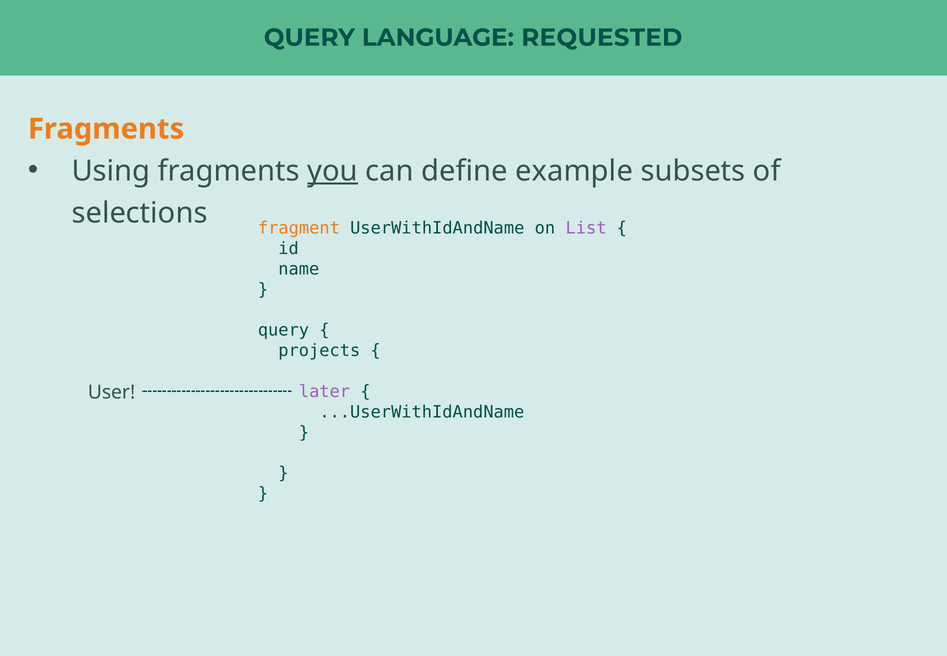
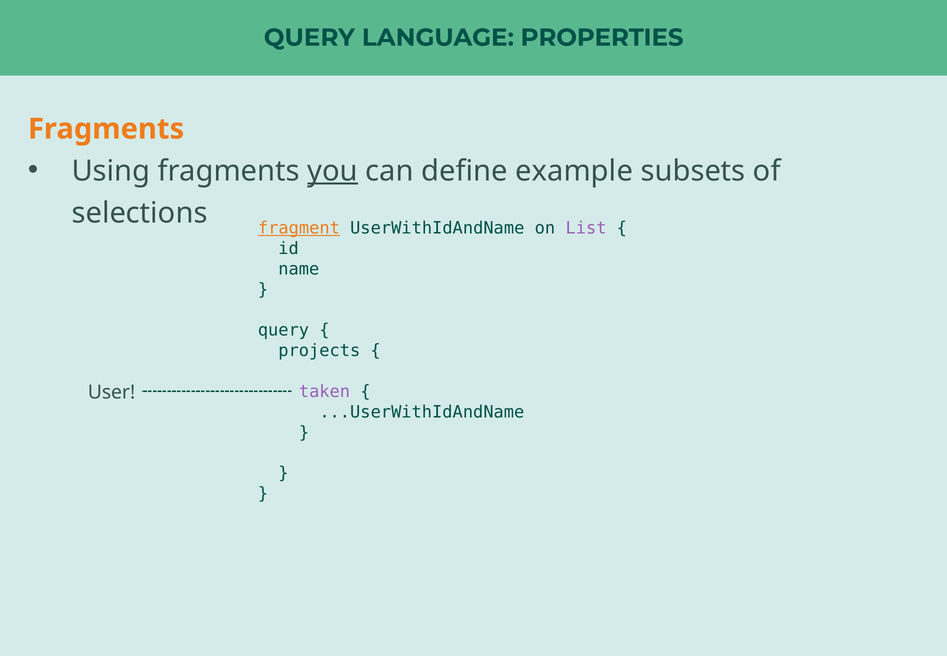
REQUESTED: REQUESTED -> PROPERTIES
fragment underline: none -> present
later: later -> taken
